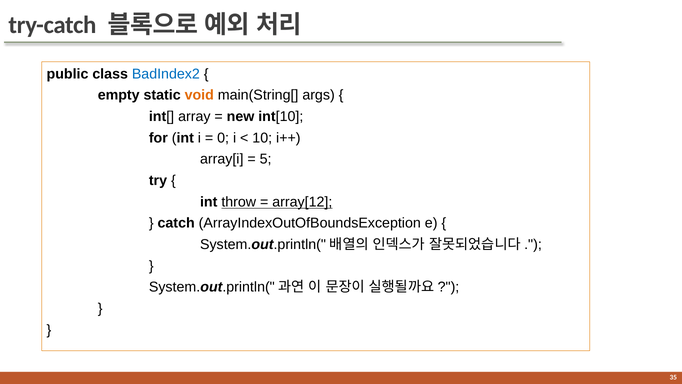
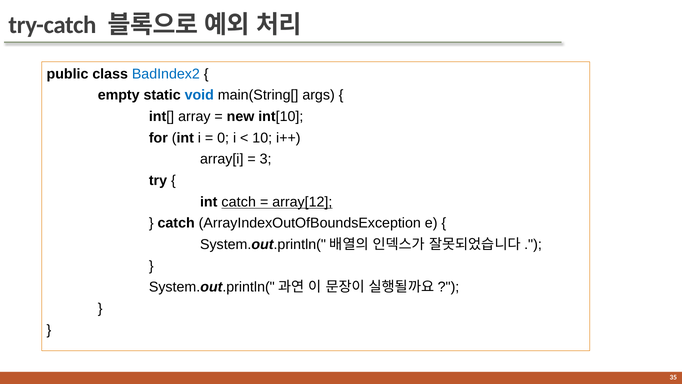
void colour: orange -> blue
5: 5 -> 3
int throw: throw -> catch
